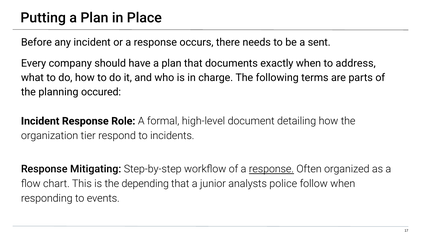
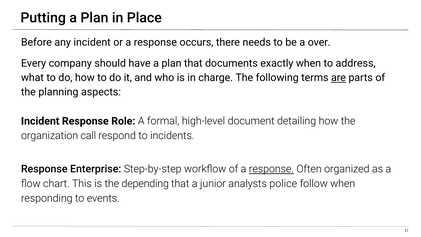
sent: sent -> over
are underline: none -> present
occured: occured -> aspects
tier: tier -> call
Mitigating: Mitigating -> Enterprise
